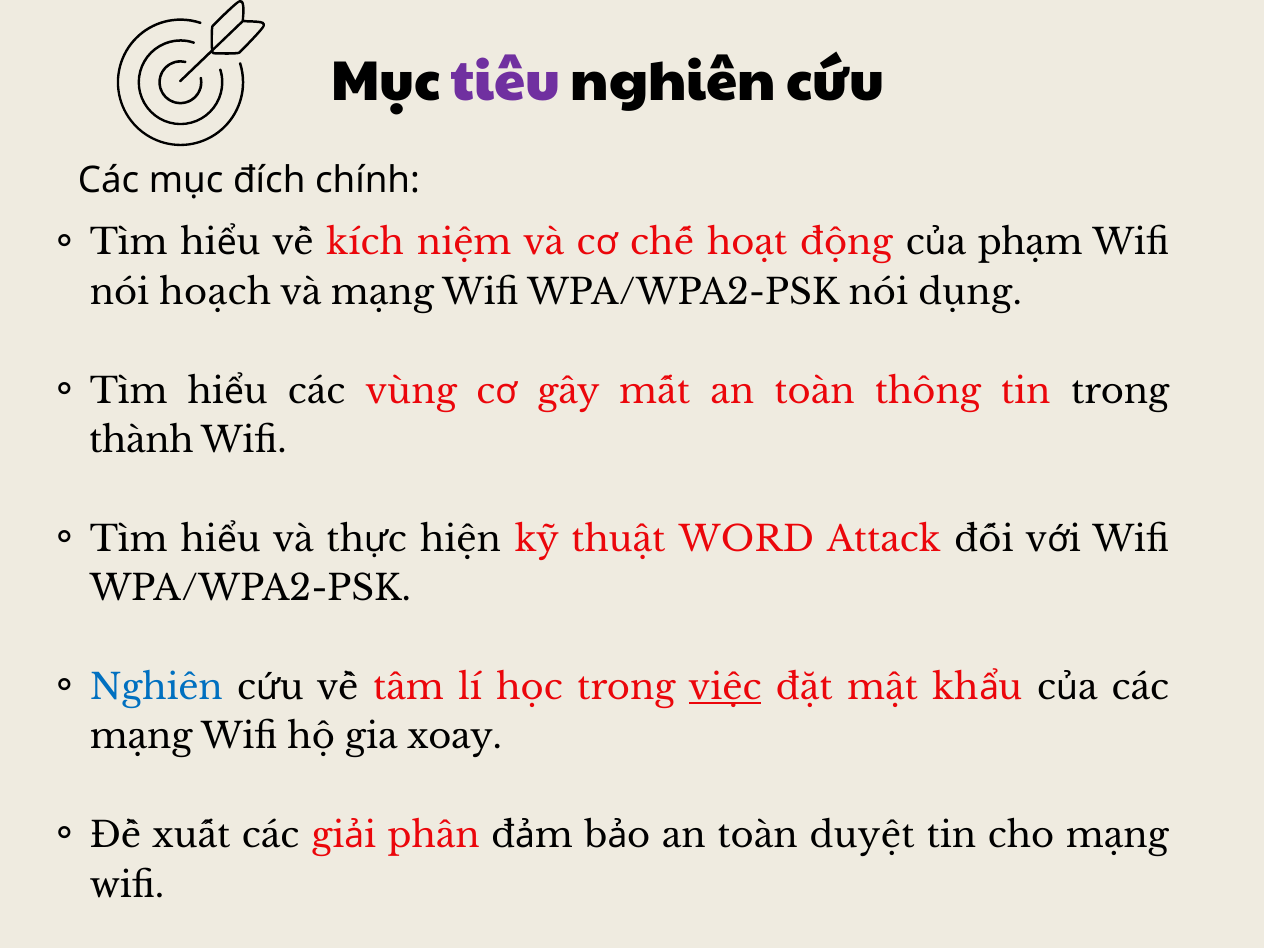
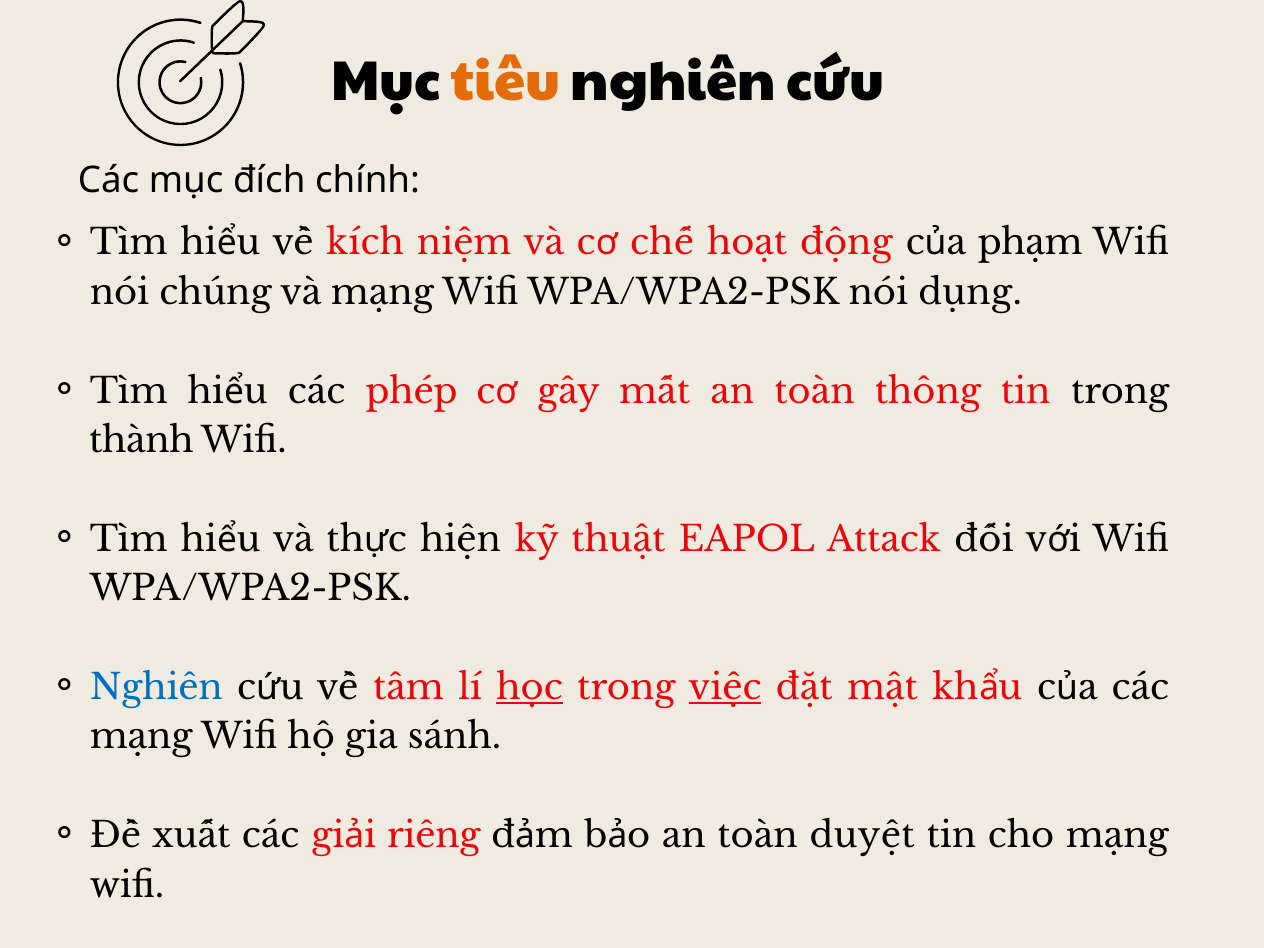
tiêu colour: purple -> orange
hoạch: hoạch -> chúng
vùng: vùng -> phép
WORD: WORD -> EAPOL
học underline: none -> present
xoay: xoay -> sánh
phân: phân -> riêng
